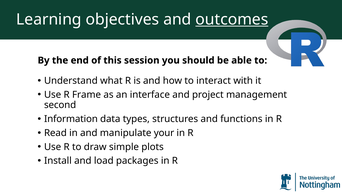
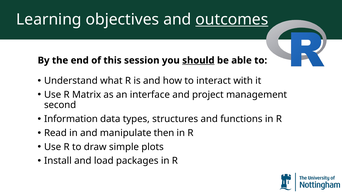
should underline: none -> present
Frame: Frame -> Matrix
your: your -> then
